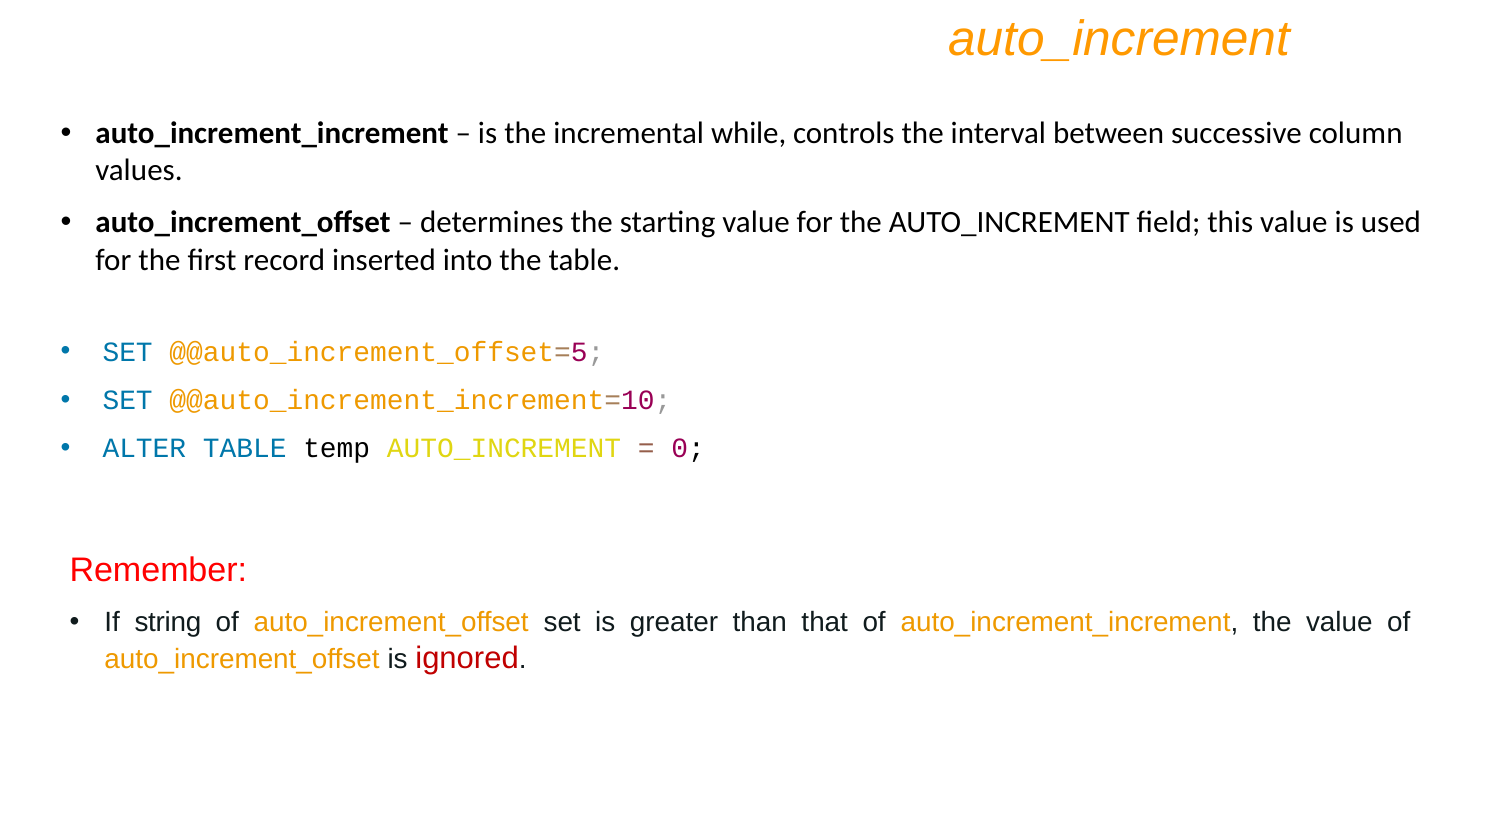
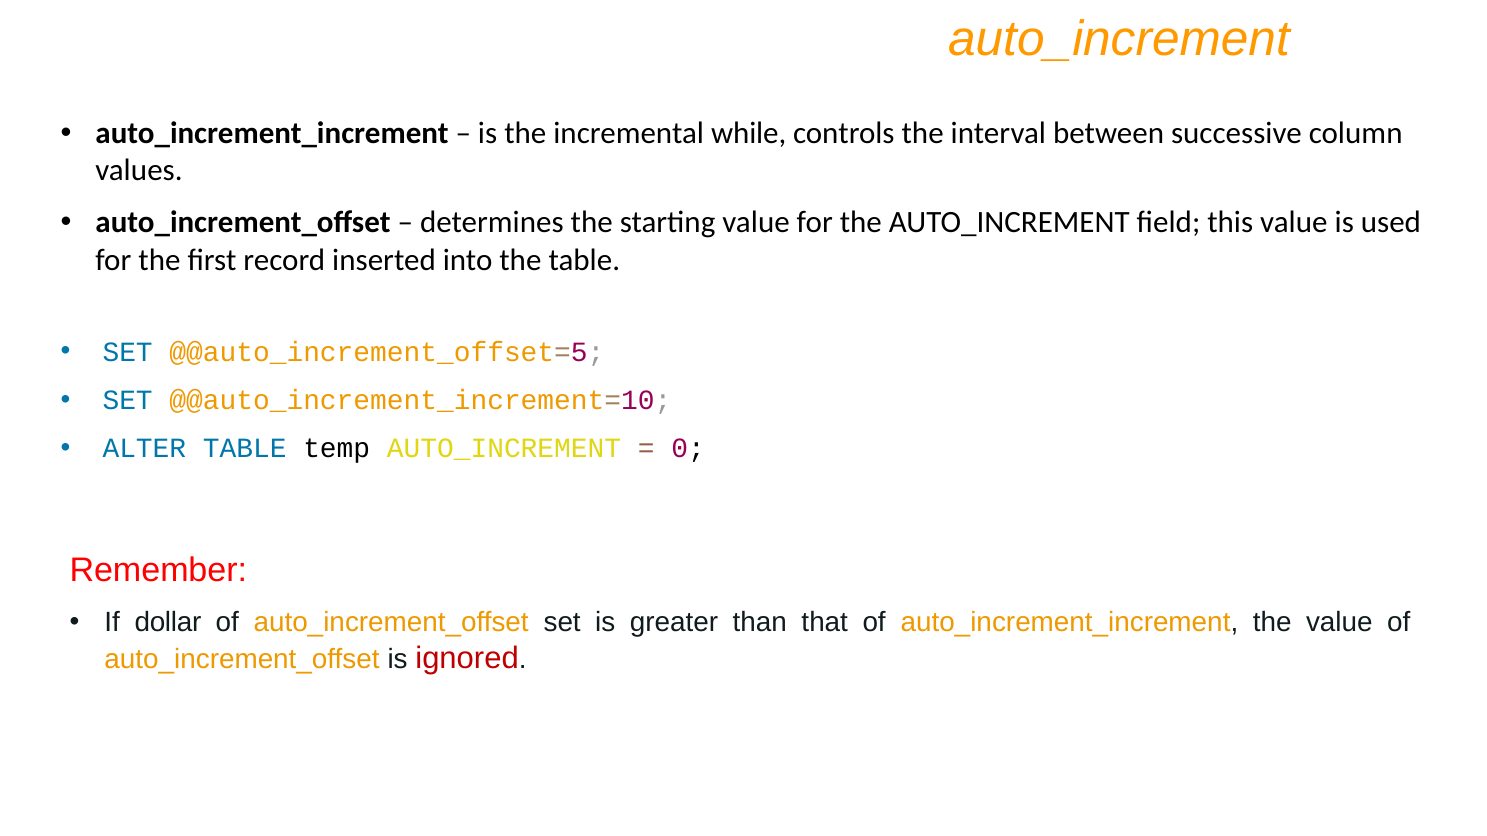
string: string -> dollar
